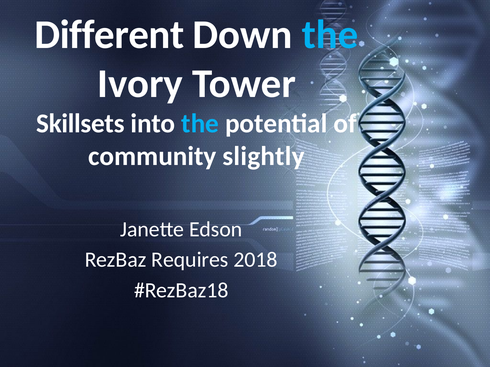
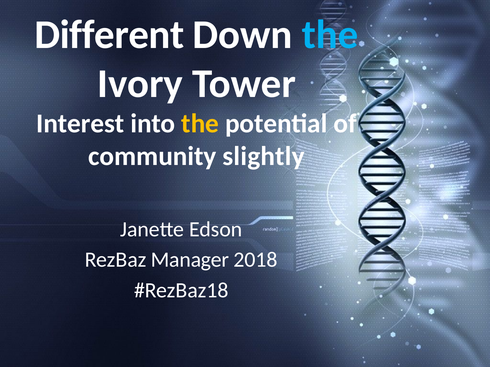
Skillsets: Skillsets -> Interest
the at (200, 124) colour: light blue -> yellow
Requires: Requires -> Manager
